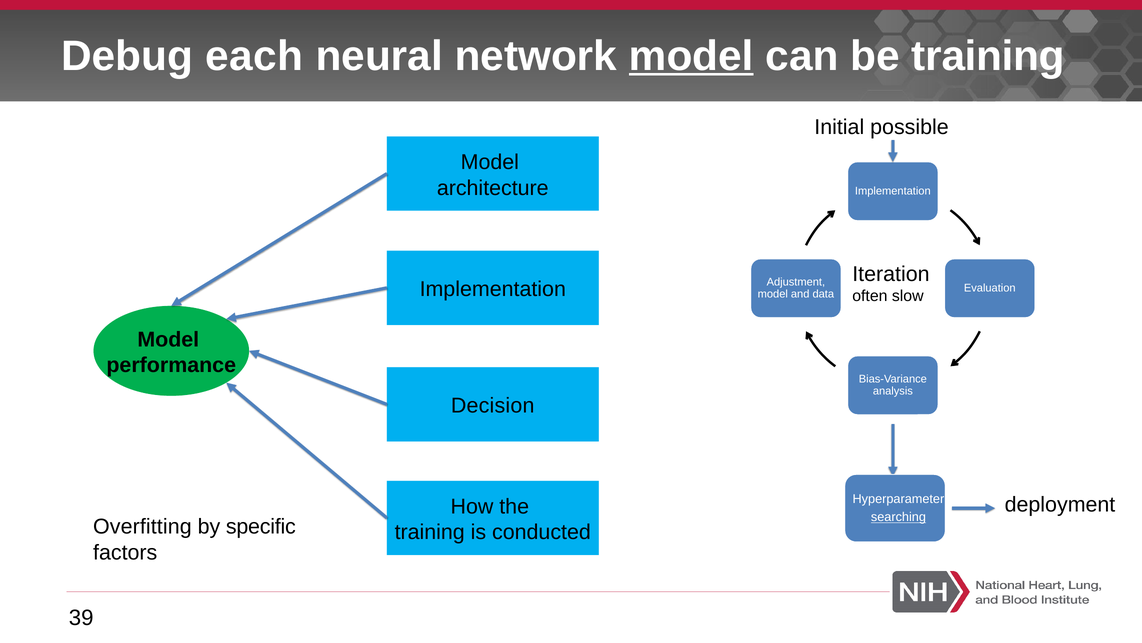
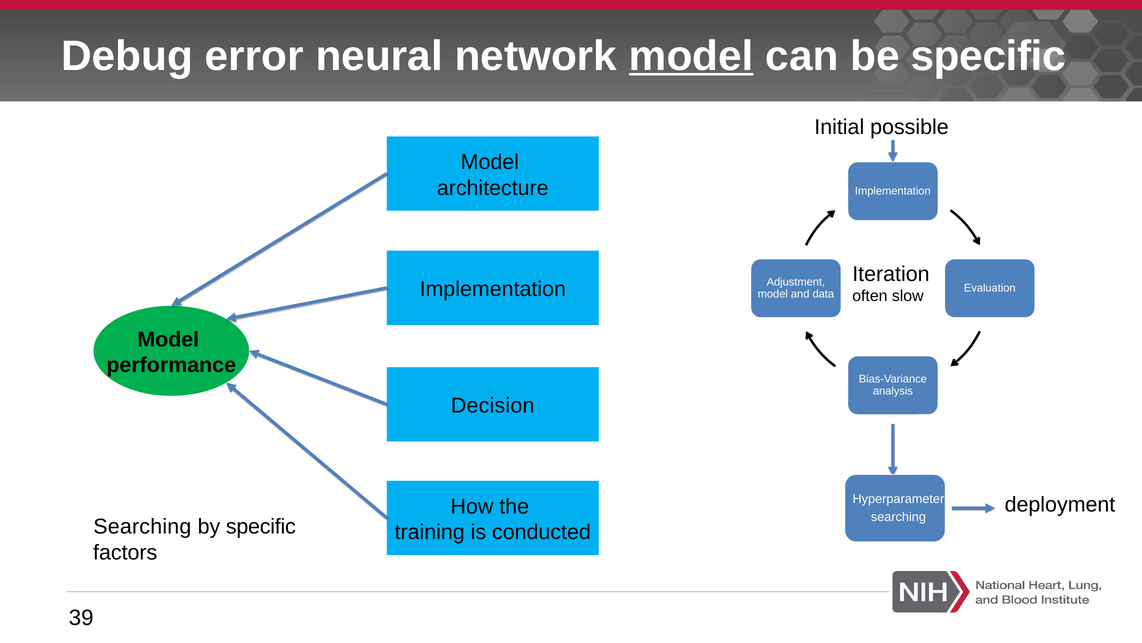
each: each -> error
be training: training -> specific
searching at (898, 517) underline: present -> none
Overfitting at (142, 526): Overfitting -> Searching
